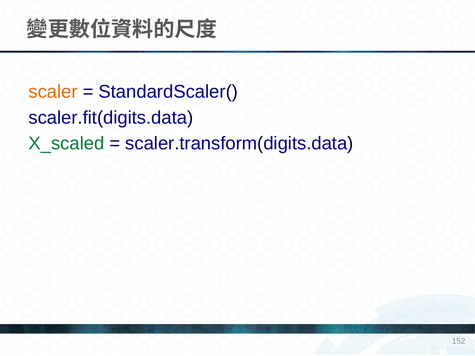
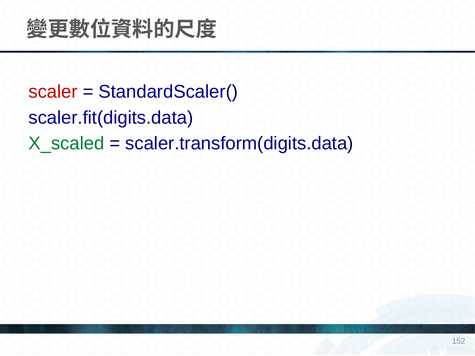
scaler colour: orange -> red
